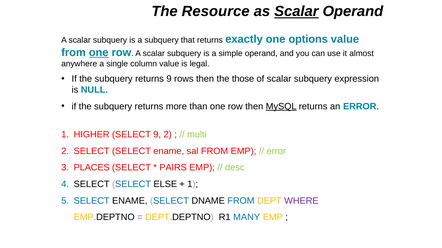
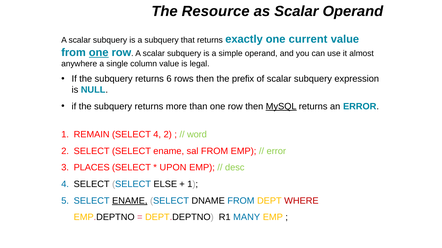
Scalar at (296, 12) underline: present -> none
options: options -> current
returns 9: 9 -> 6
those: those -> prefix
HIGHER: HIGHER -> REMAIN
SELECT 9: 9 -> 4
multi: multi -> word
PAIRS: PAIRS -> UPON
ENAME at (130, 201) underline: none -> present
WHERE colour: purple -> red
